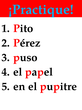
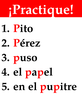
¡Practique colour: light blue -> white
